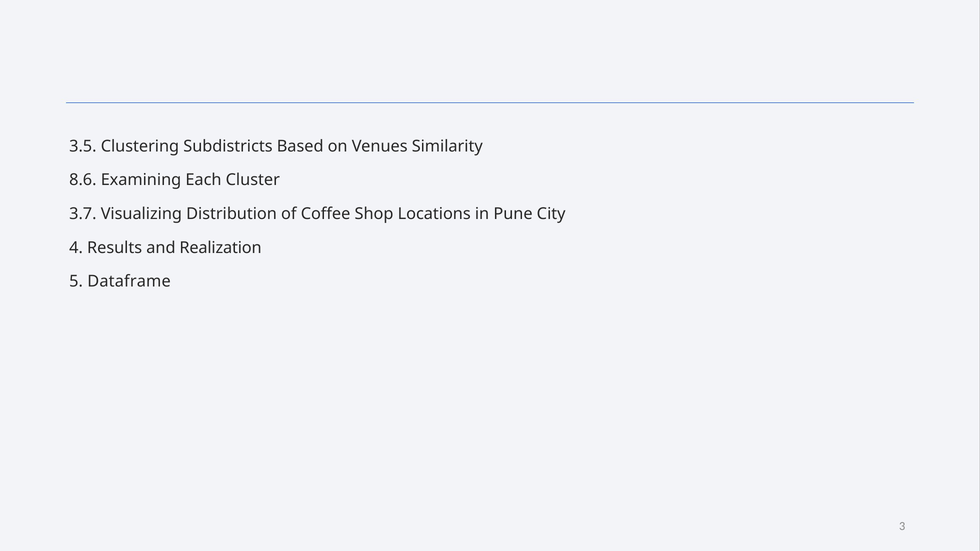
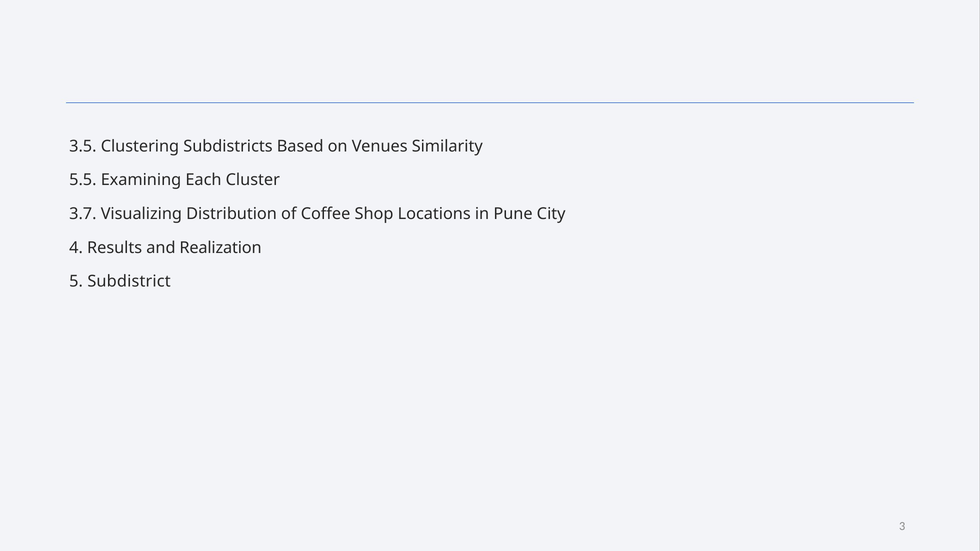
8.6: 8.6 -> 5.5
Dataframe: Dataframe -> Subdistrict
